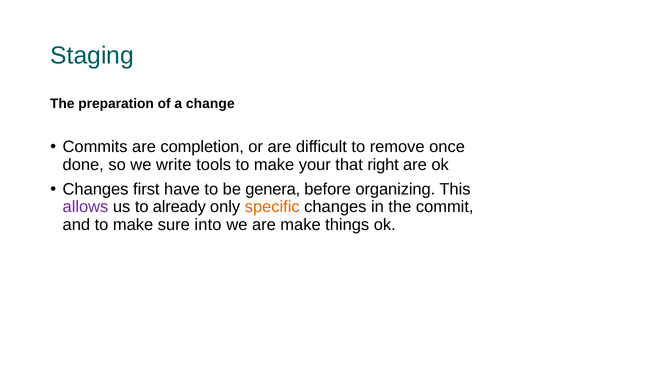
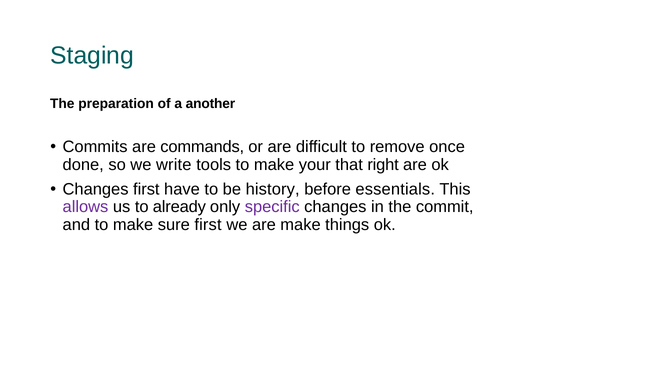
change: change -> another
completion: completion -> commands
genera: genera -> history
organizing: organizing -> essentials
specific colour: orange -> purple
sure into: into -> first
